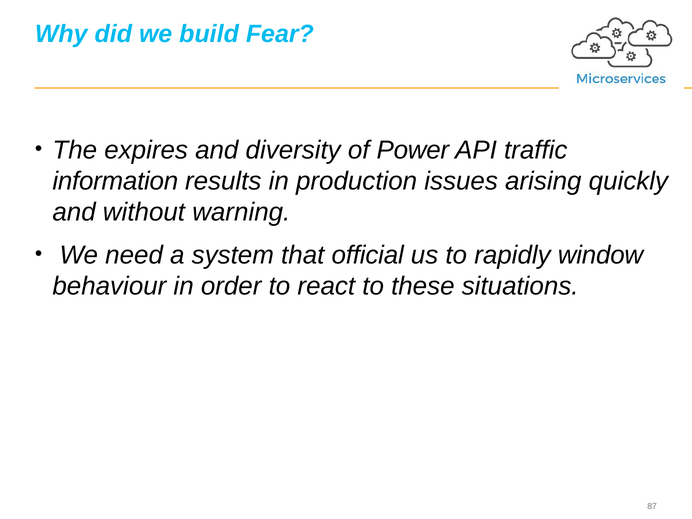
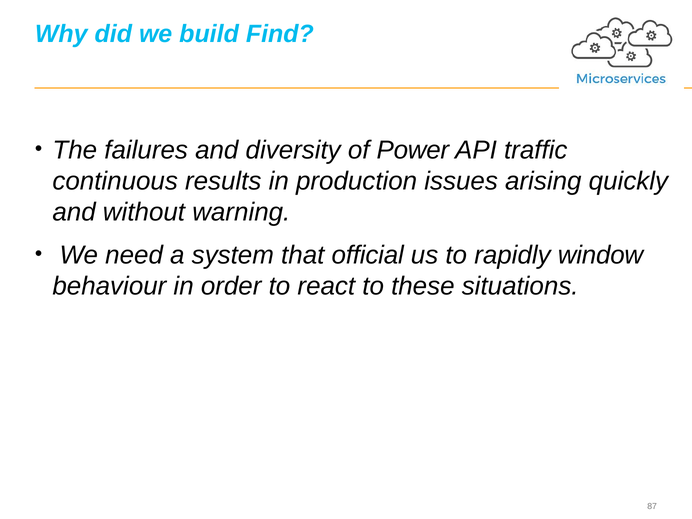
Fear: Fear -> Find
expires: expires -> failures
information: information -> continuous
